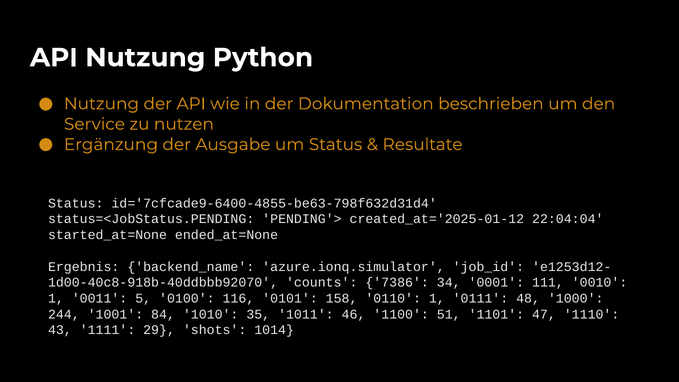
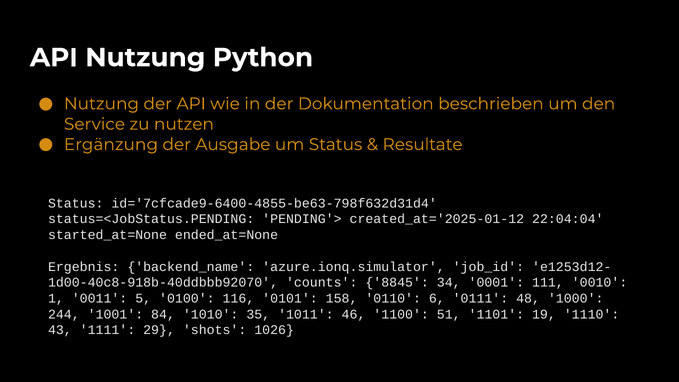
7386: 7386 -> 8845
0110 1: 1 -> 6
47: 47 -> 19
1014: 1014 -> 1026
